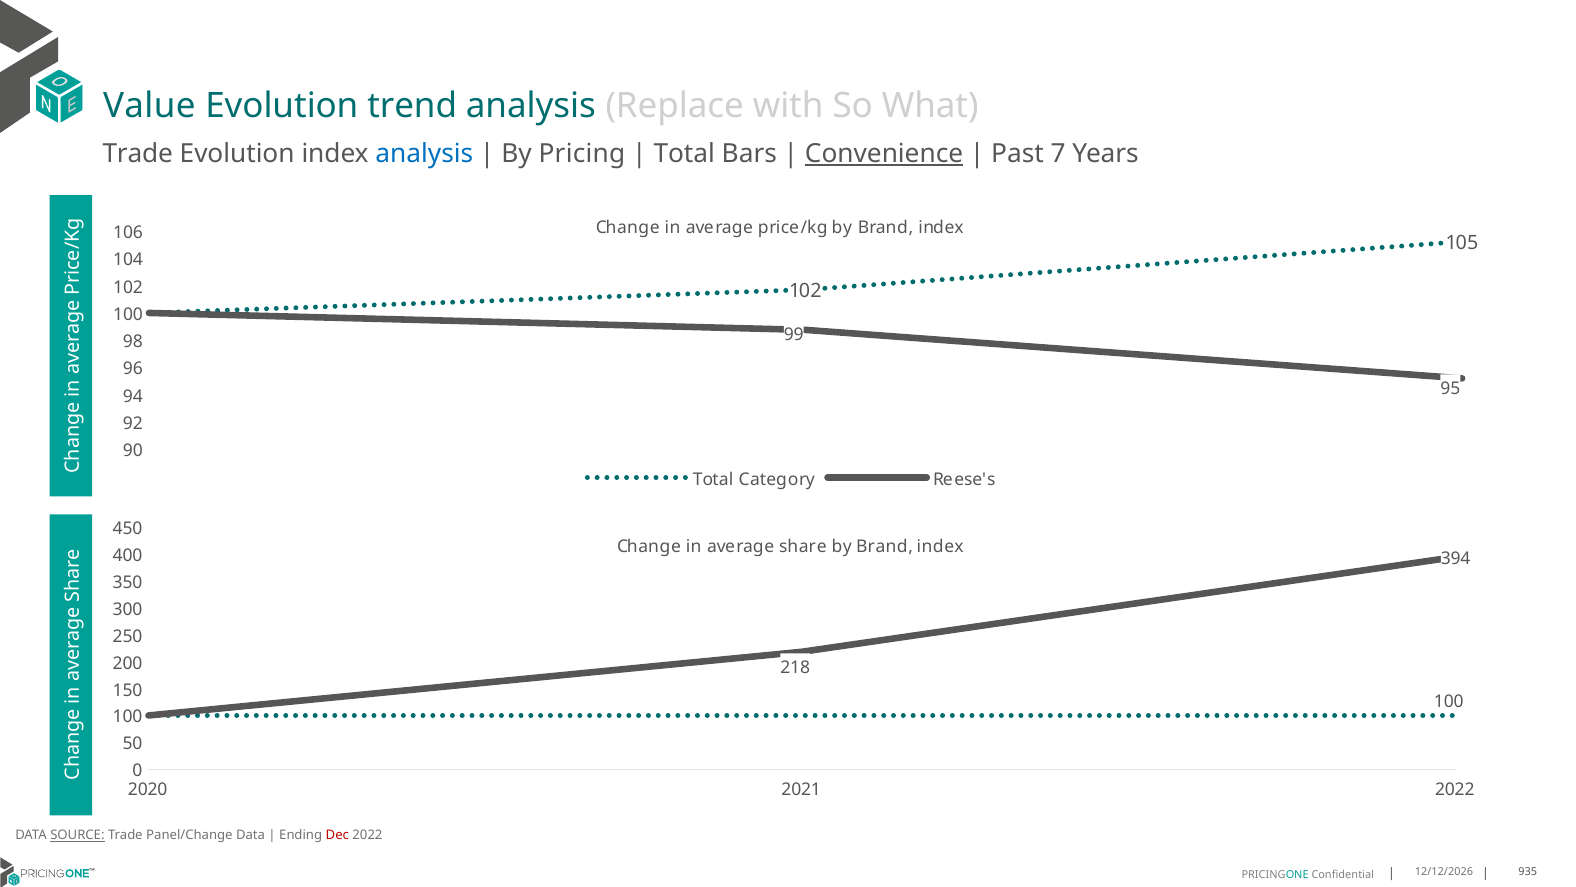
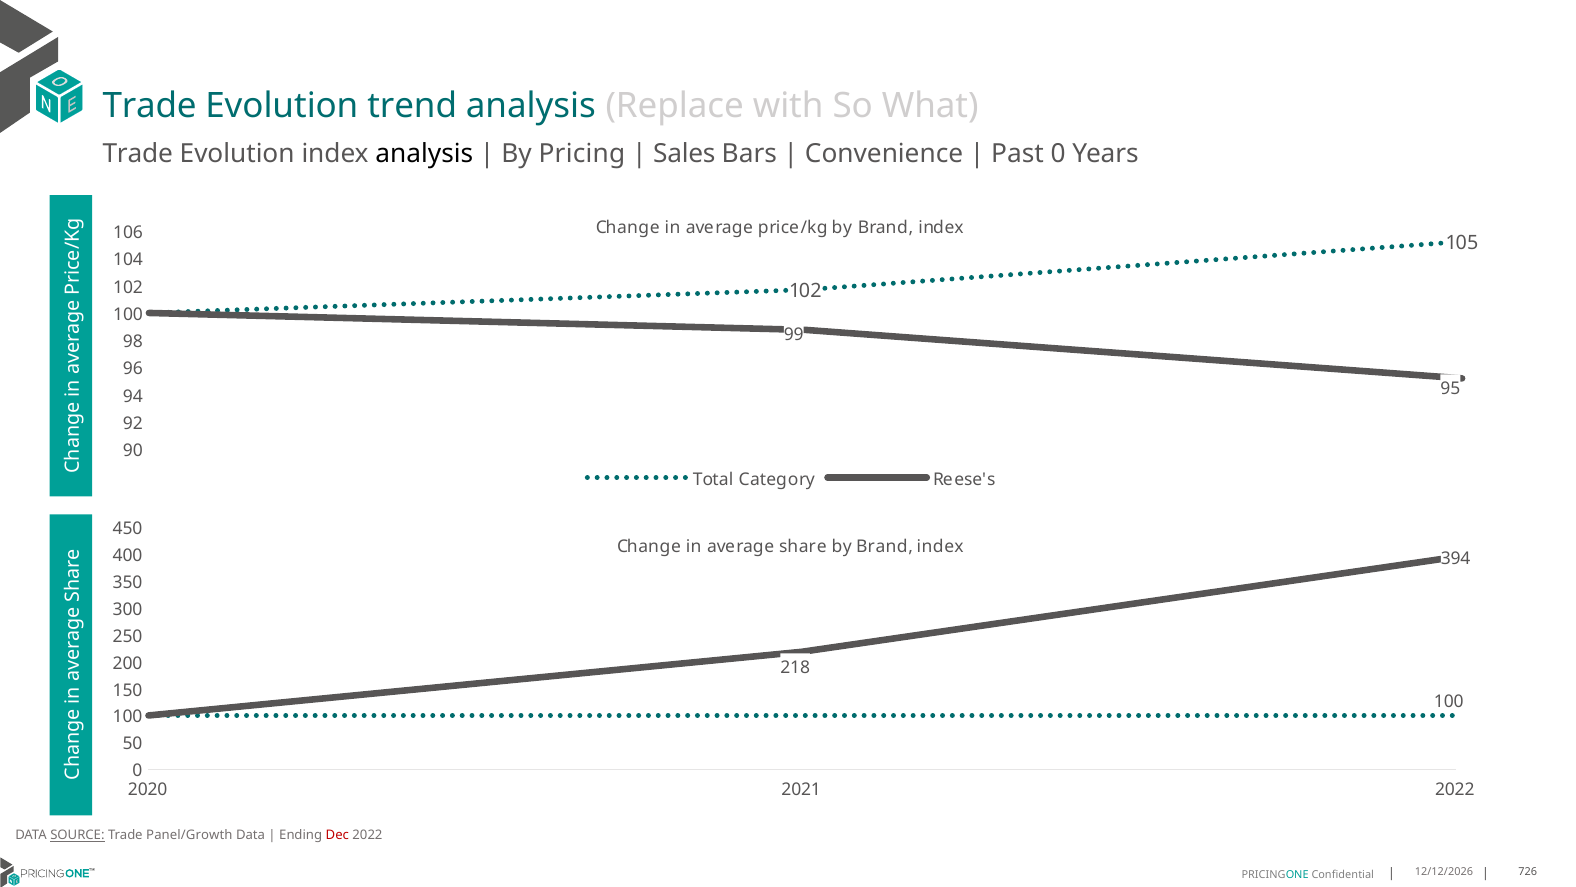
Value at (149, 106): Value -> Trade
analysis at (424, 154) colour: blue -> black
Total at (684, 154): Total -> Sales
Convenience underline: present -> none
Past 7: 7 -> 0
Panel/Change: Panel/Change -> Panel/Growth
935: 935 -> 726
